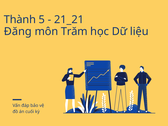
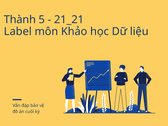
Đăng: Đăng -> Label
Trăm: Trăm -> Khảo
